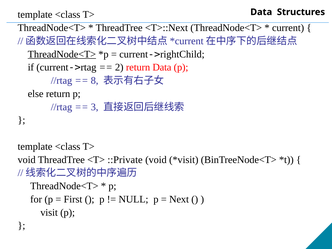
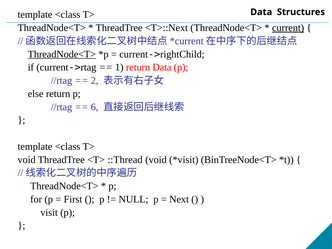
current underline: none -> present
2: 2 -> 1
8: 8 -> 2
3: 3 -> 6
::Private: ::Private -> ::Thread
